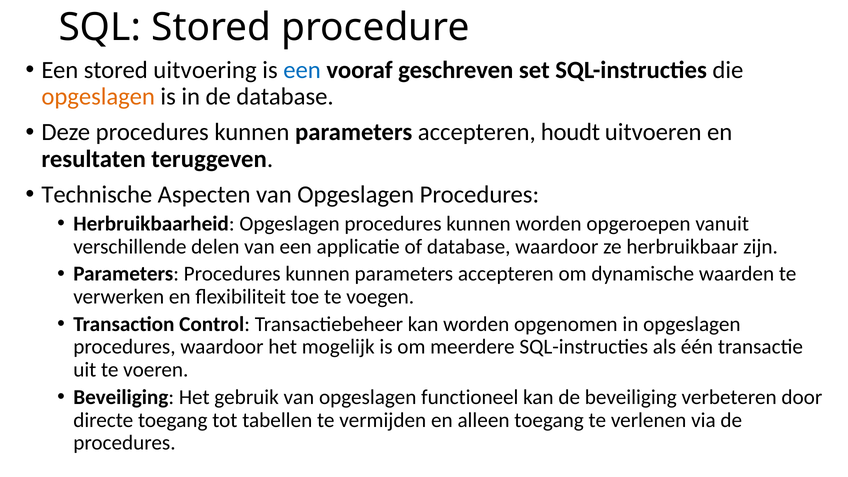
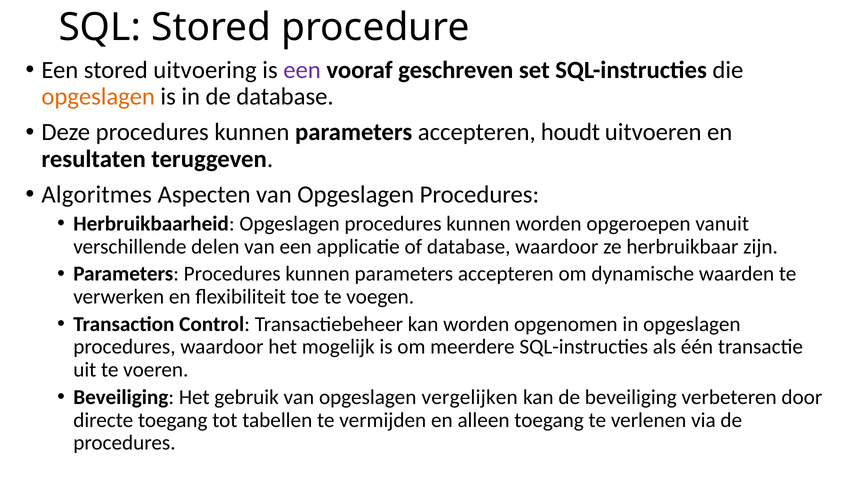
een at (302, 70) colour: blue -> purple
Technische: Technische -> Algoritmes
functioneel: functioneel -> vergelijken
